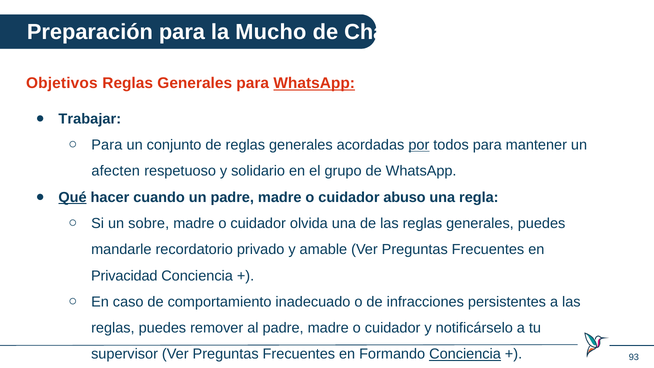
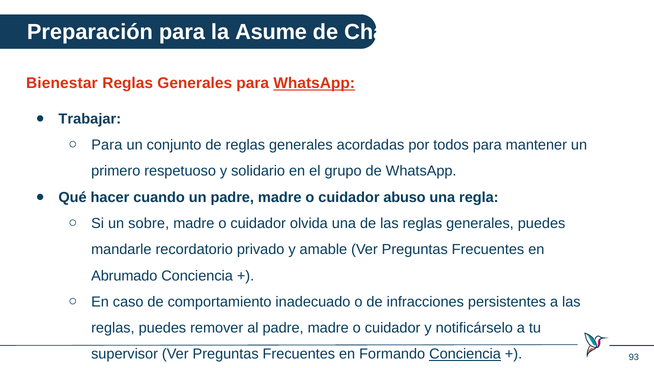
Mucho: Mucho -> Asume
Objetivos: Objetivos -> Bienestar
por underline: present -> none
afecten: afecten -> primero
Qué underline: present -> none
Privacidad: Privacidad -> Abrumado
